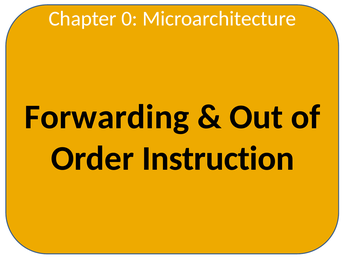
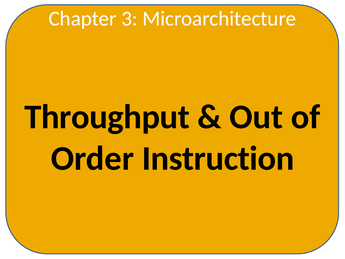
0: 0 -> 3
Forwarding: Forwarding -> Throughput
